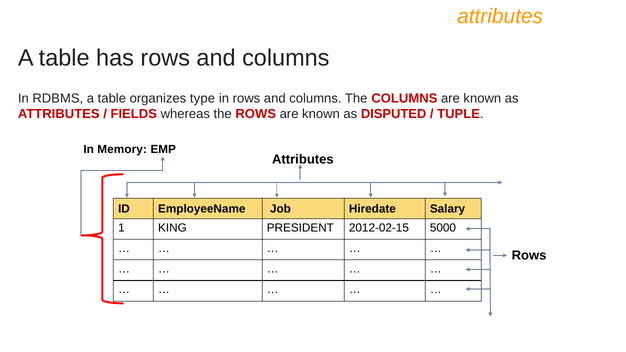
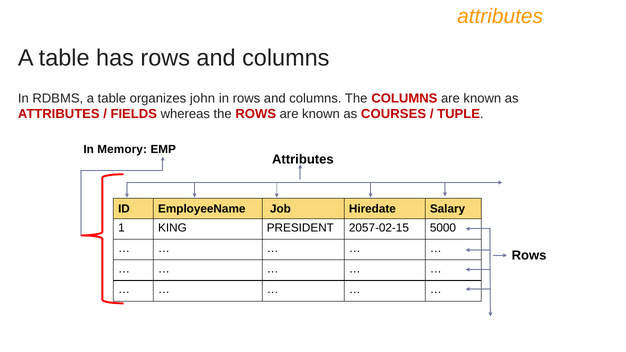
type: type -> john
DISPUTED: DISPUTED -> COURSES
2012-02-15: 2012-02-15 -> 2057-02-15
